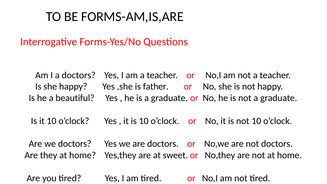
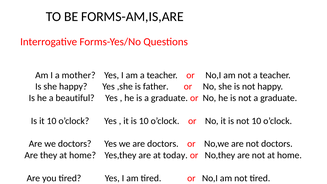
a doctors: doctors -> mother
sweet: sweet -> today
